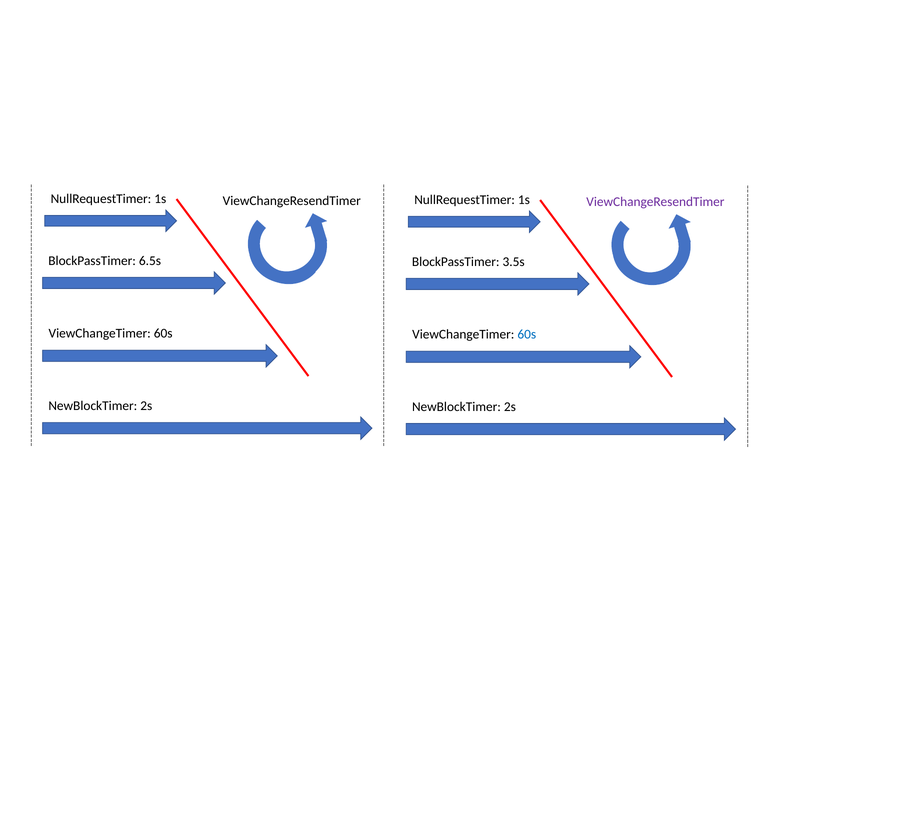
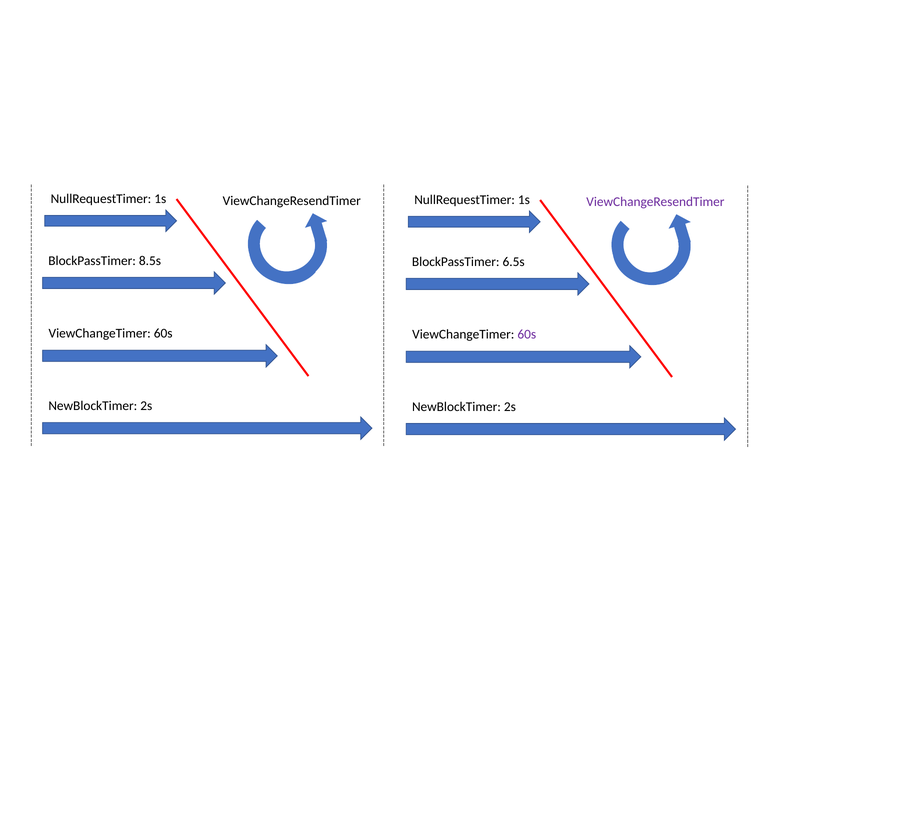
6.5s: 6.5s -> 8.5s
3.5s: 3.5s -> 6.5s
60s at (527, 334) colour: blue -> purple
